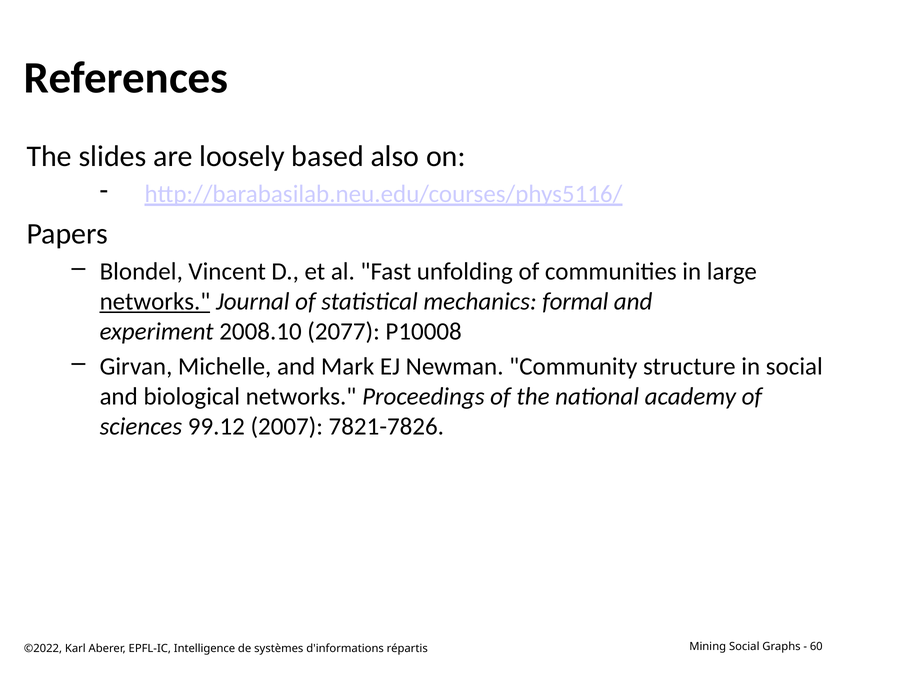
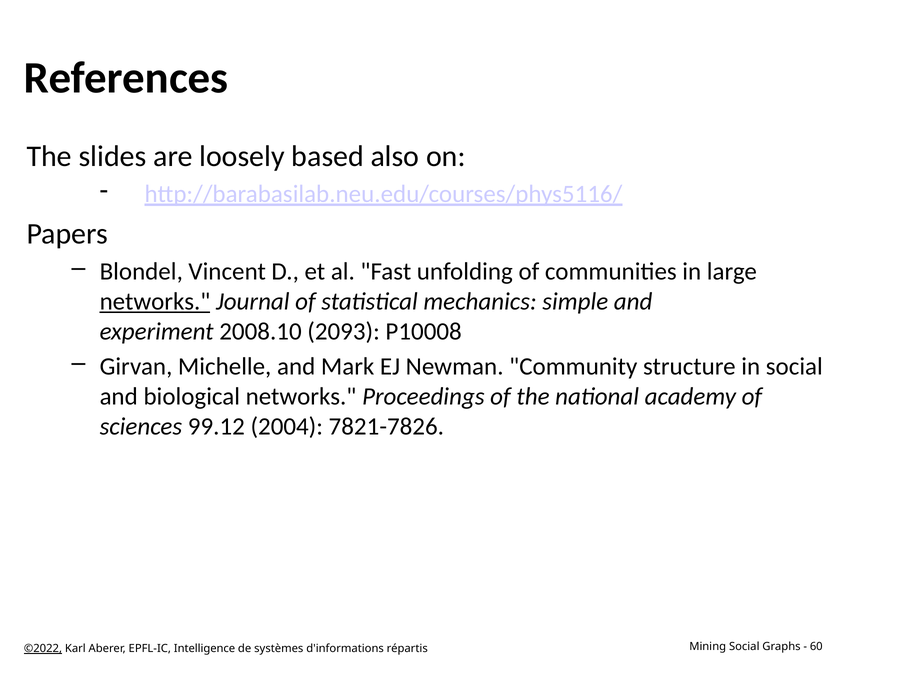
formal: formal -> simple
2077: 2077 -> 2093
2007: 2007 -> 2004
©2022 underline: none -> present
